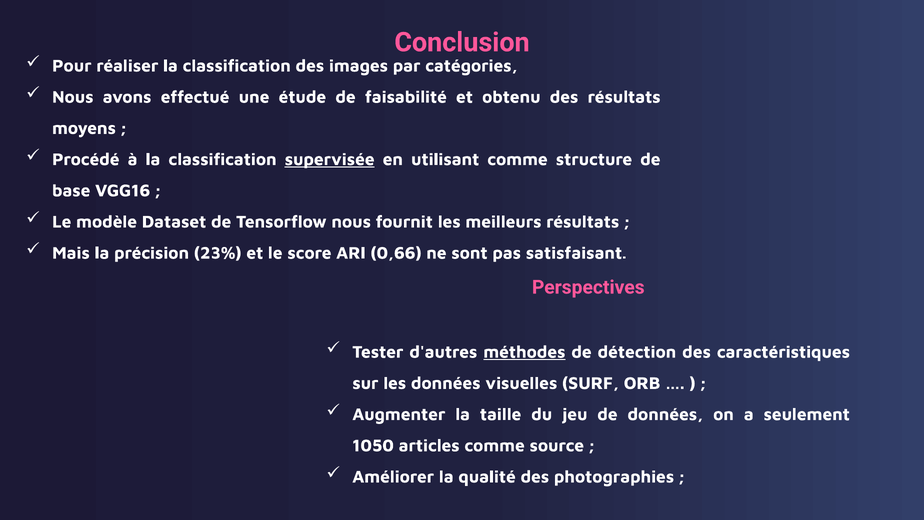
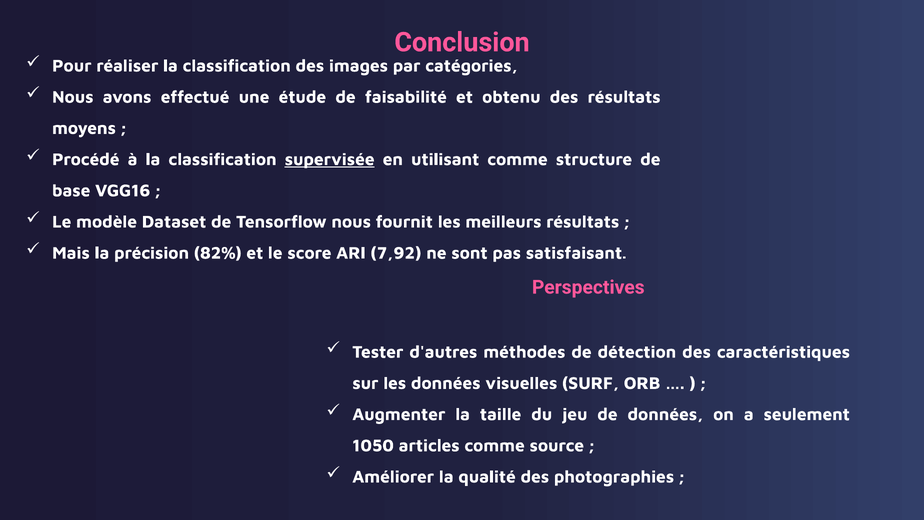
23%: 23% -> 82%
0,66: 0,66 -> 7,92
méthodes underline: present -> none
